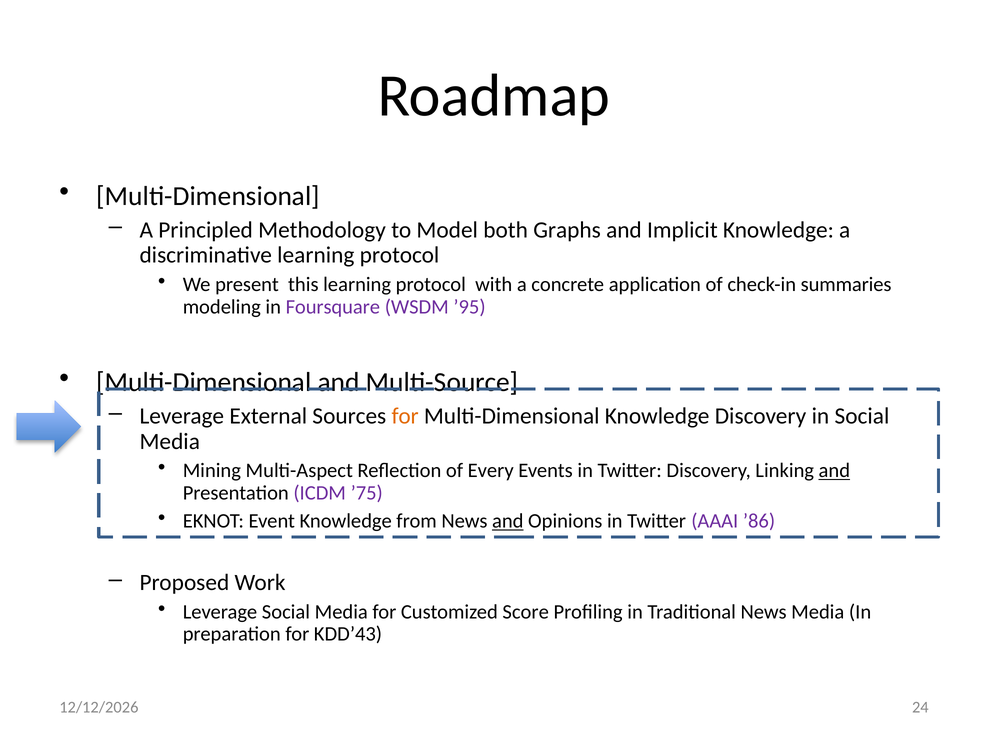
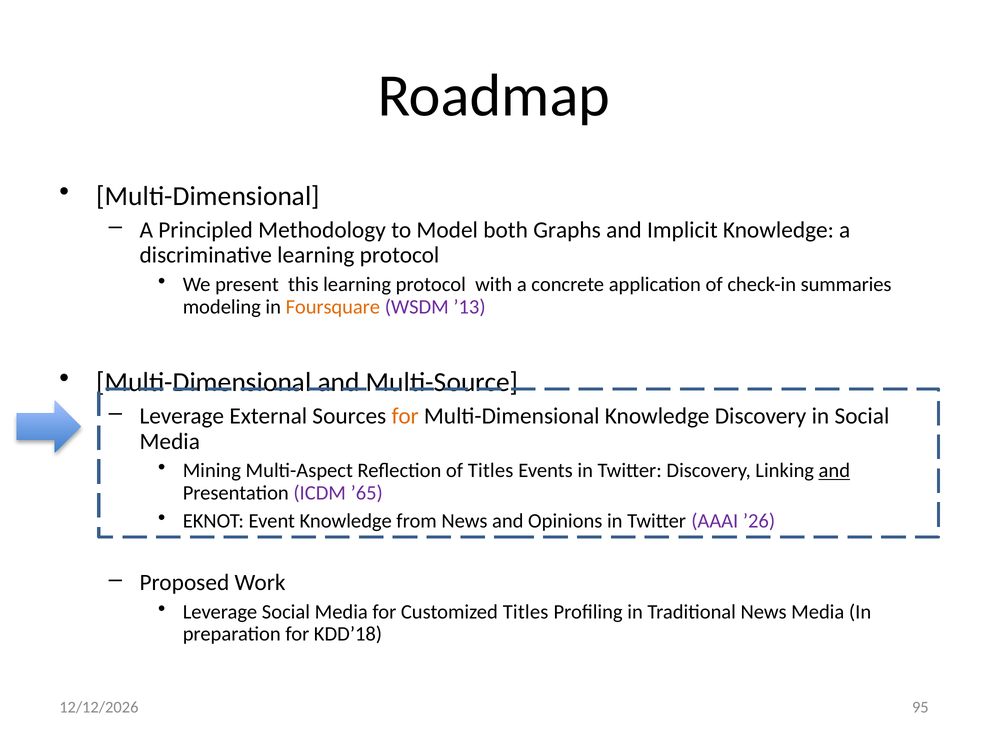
Foursquare colour: purple -> orange
’95: ’95 -> ’13
of Every: Every -> Titles
’75: ’75 -> ’65
and at (508, 521) underline: present -> none
’86: ’86 -> ’26
Customized Score: Score -> Titles
KDD’43: KDD’43 -> KDD’18
24: 24 -> 95
